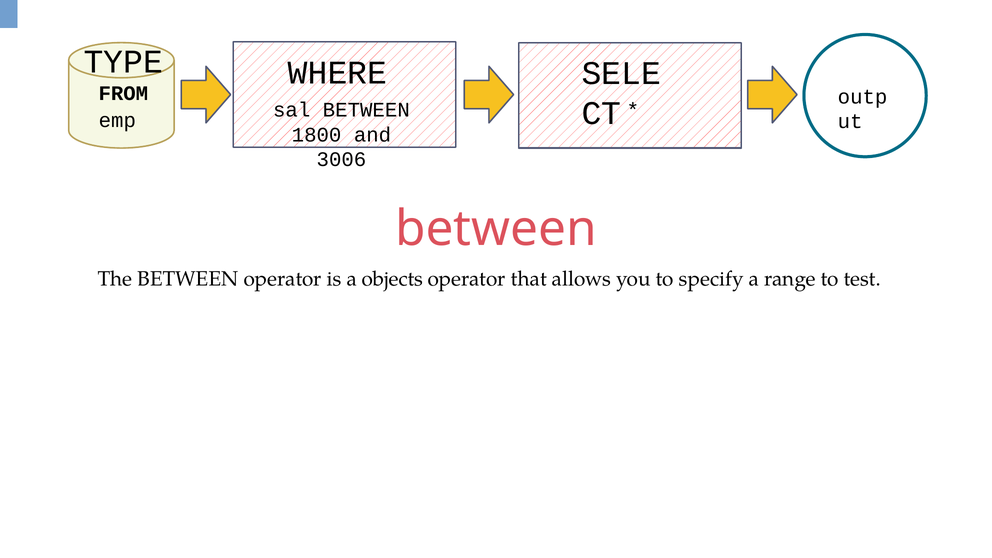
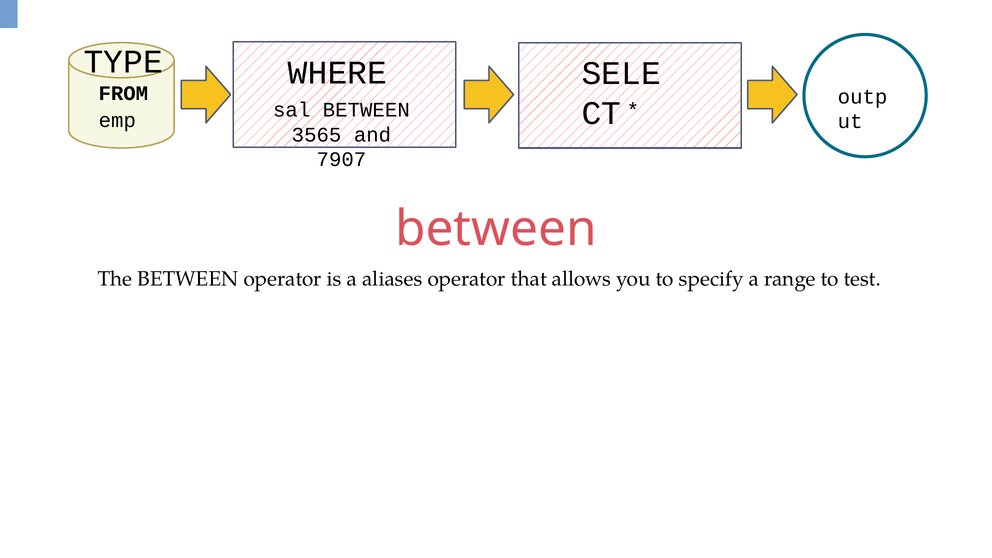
1800: 1800 -> 3565
3006: 3006 -> 7907
objects: objects -> aliases
